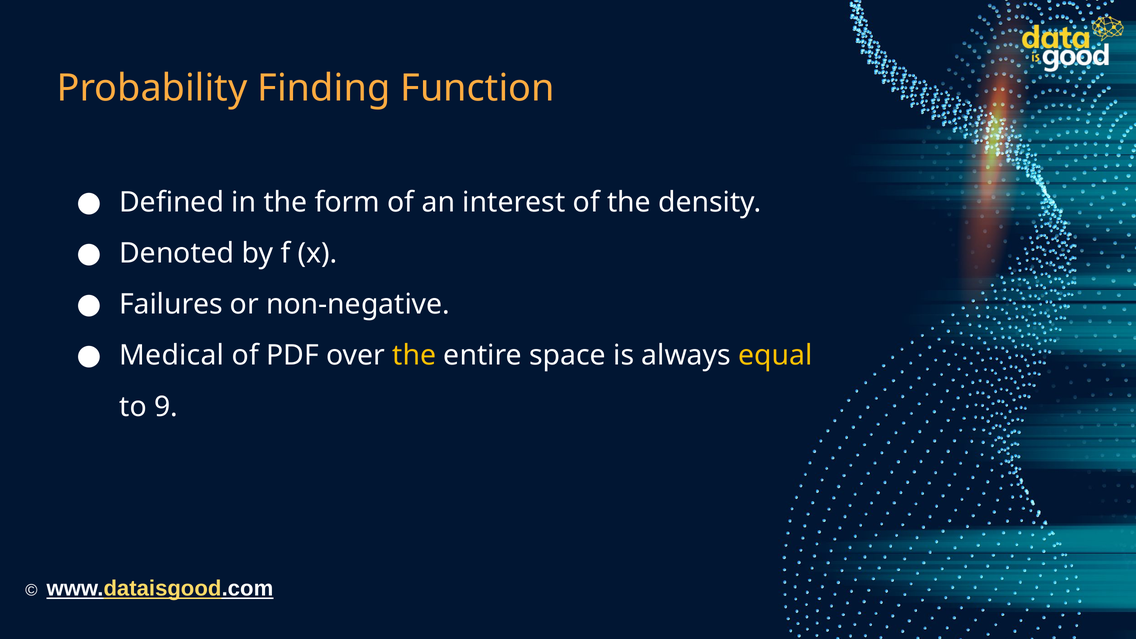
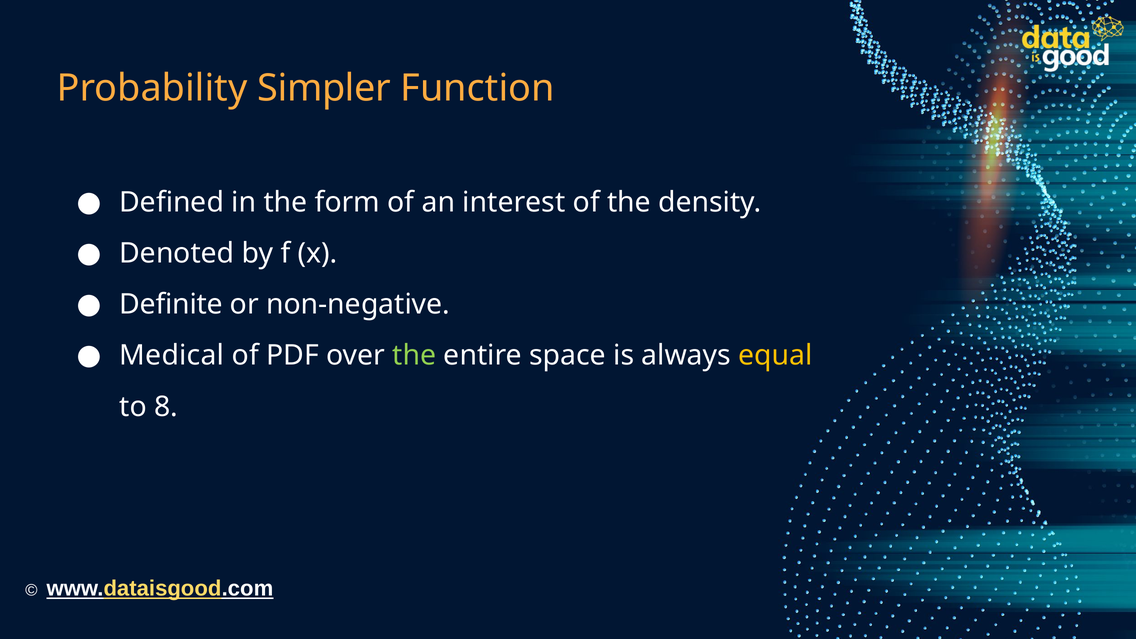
Finding: Finding -> Simpler
Failures: Failures -> Definite
the at (414, 356) colour: yellow -> light green
9: 9 -> 8
